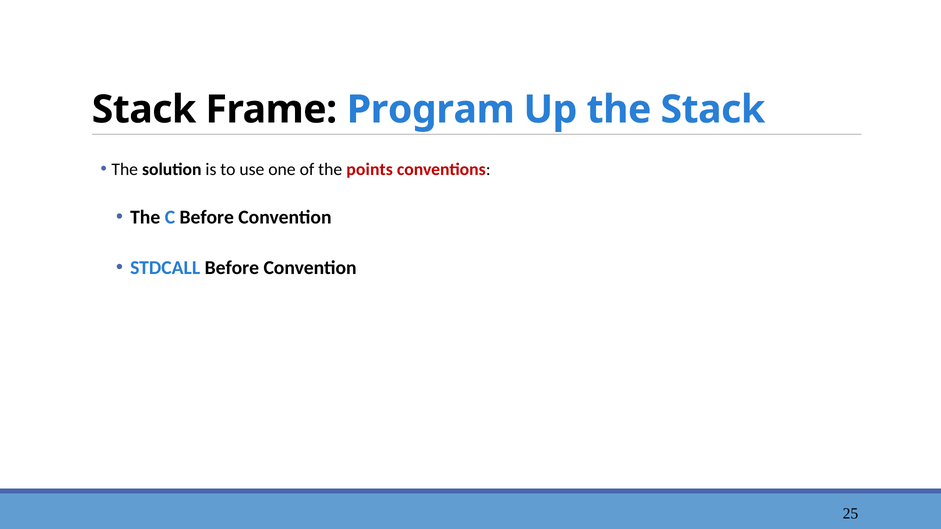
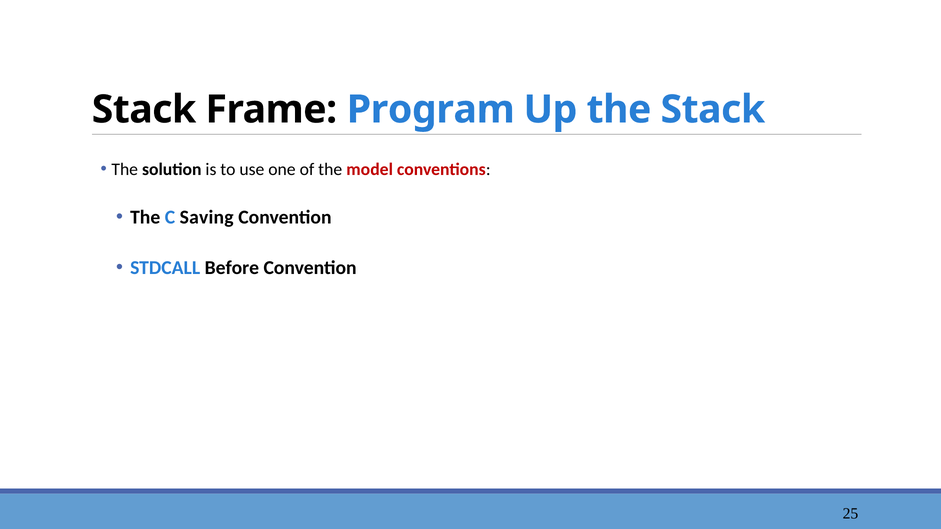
points: points -> model
C Before: Before -> Saving
